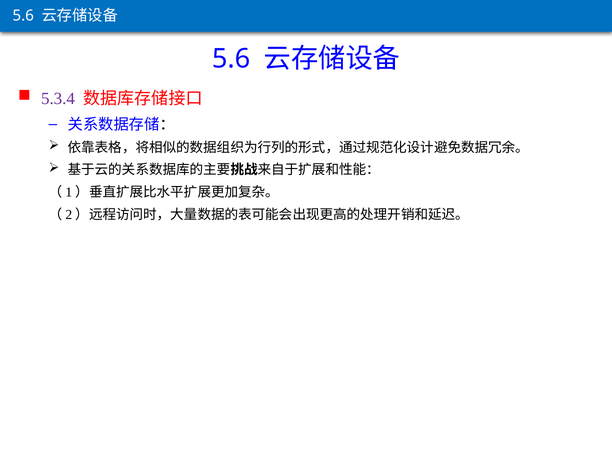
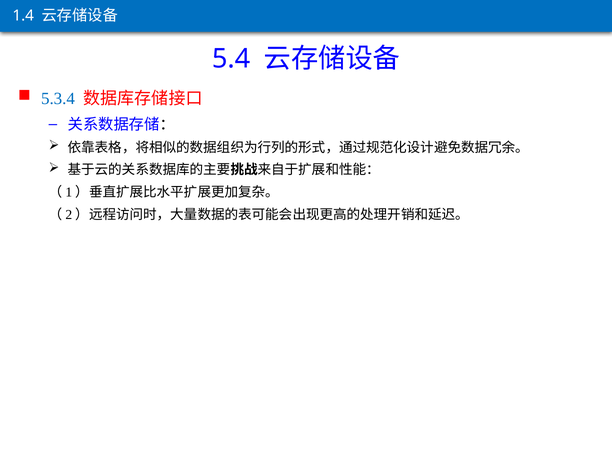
5.6 at (23, 16): 5.6 -> 1.4
5.6 at (231, 59): 5.6 -> 5.4
5.3.4 colour: purple -> blue
